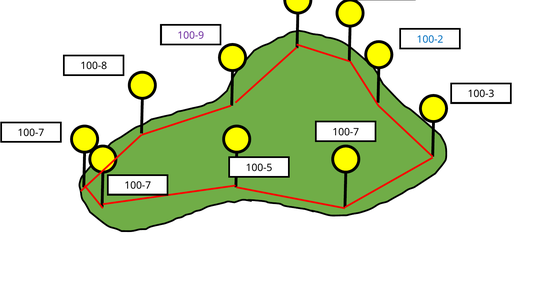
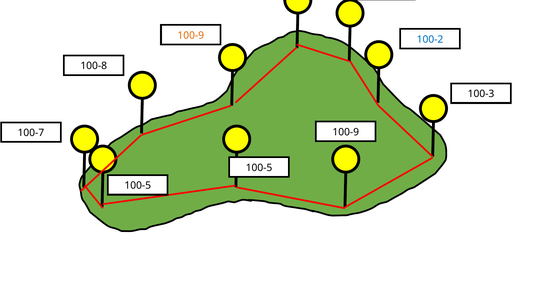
100-9 at (191, 35) colour: purple -> orange
100-7 at (346, 132): 100-7 -> 100-9
100-7 at (138, 186): 100-7 -> 100-5
